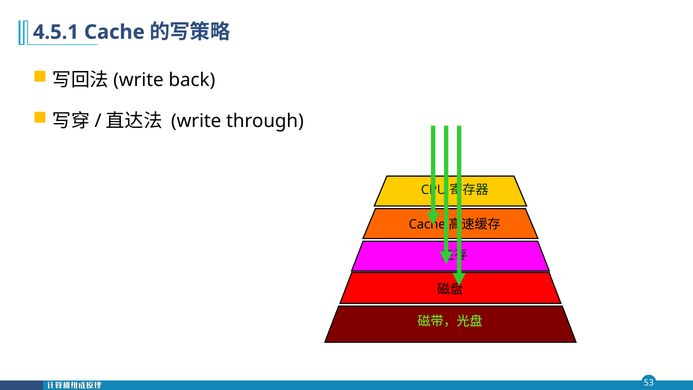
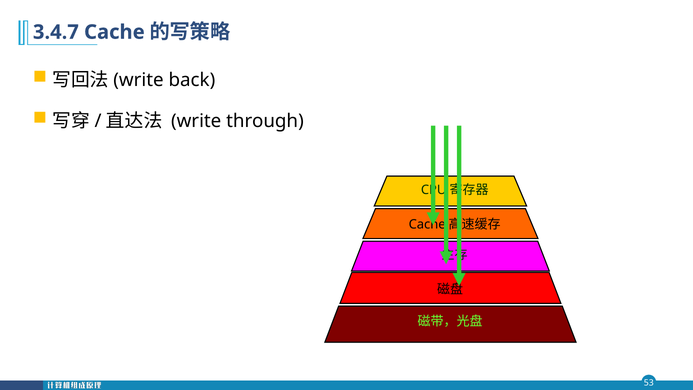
4.5.1: 4.5.1 -> 3.4.7
